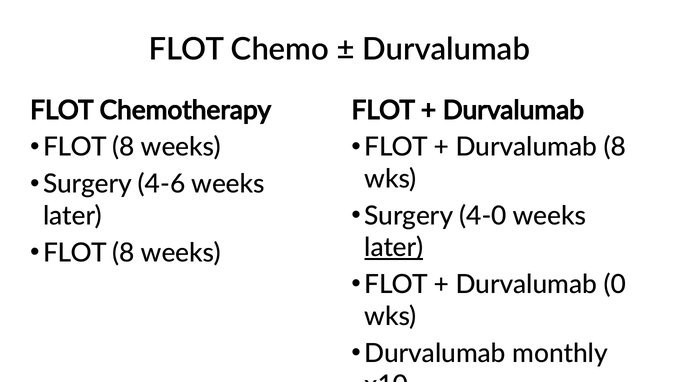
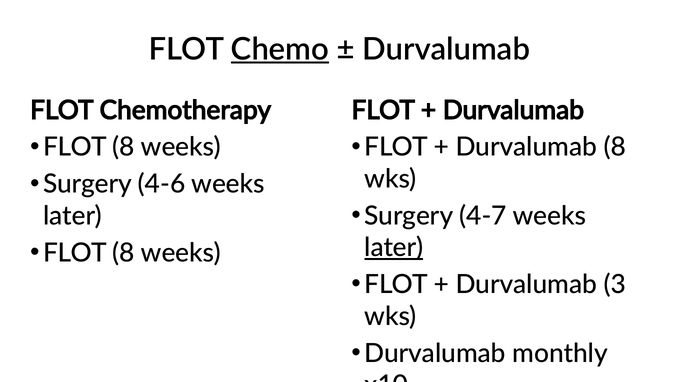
Chemo underline: none -> present
4-0: 4-0 -> 4-7
0: 0 -> 3
